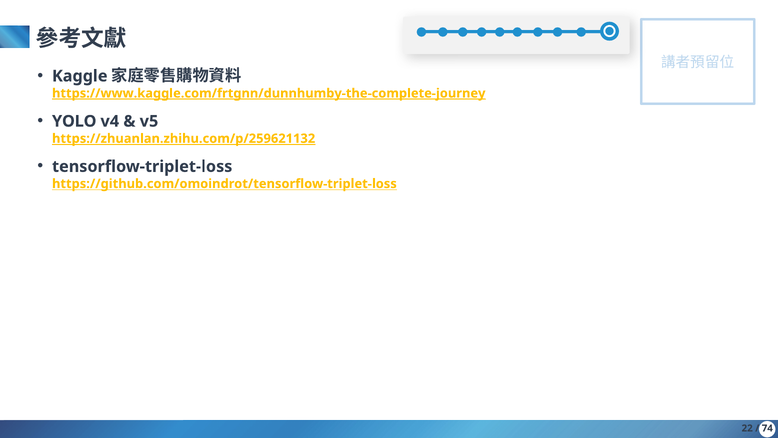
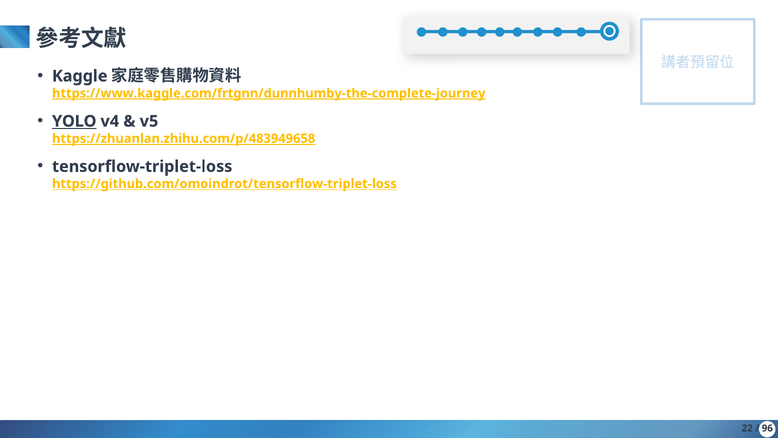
YOLO underline: none -> present
https://zhuanlan.zhihu.com/p/259621132: https://zhuanlan.zhihu.com/p/259621132 -> https://zhuanlan.zhihu.com/p/483949658
74: 74 -> 96
